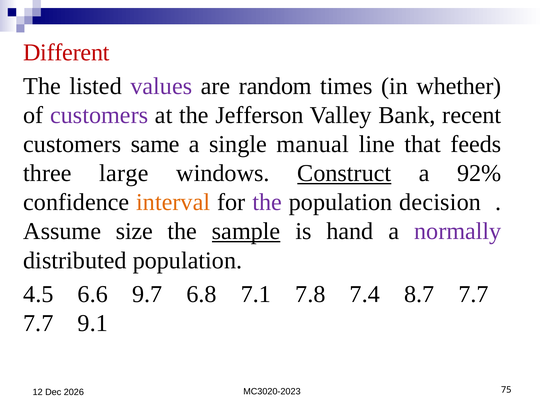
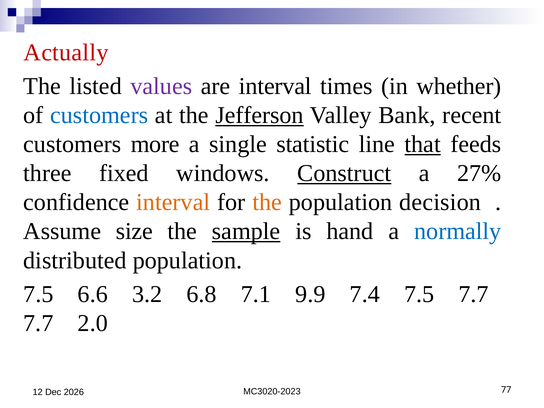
Different: Different -> Actually
are random: random -> interval
customers at (99, 115) colour: purple -> blue
Jefferson underline: none -> present
same: same -> more
manual: manual -> statistic
that underline: none -> present
large: large -> fixed
92%: 92% -> 27%
the at (267, 202) colour: purple -> orange
normally colour: purple -> blue
4.5 at (38, 294): 4.5 -> 7.5
9.7: 9.7 -> 3.2
7.8: 7.8 -> 9.9
7.4 8.7: 8.7 -> 7.5
9.1: 9.1 -> 2.0
75: 75 -> 77
